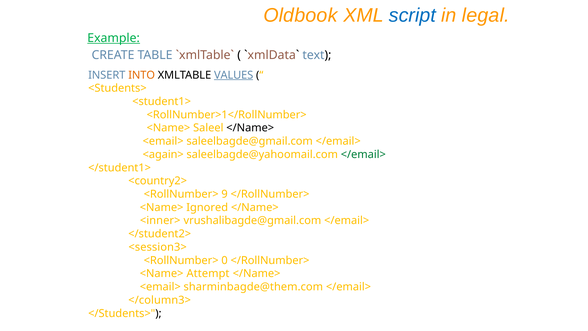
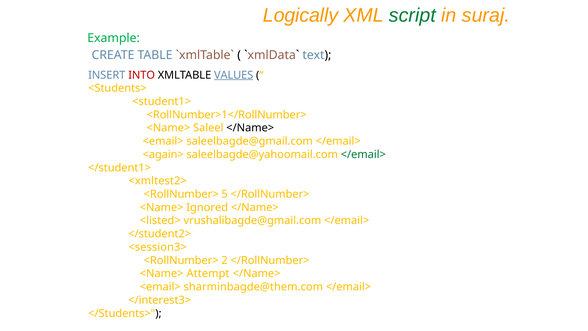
Oldbook: Oldbook -> Logically
script colour: blue -> green
legal: legal -> suraj
Example underline: present -> none
INTO colour: orange -> red
<country2>: <country2> -> <xmltest2>
9: 9 -> 5
<inner>: <inner> -> <listed>
0: 0 -> 2
</column3>: </column3> -> </interest3>
